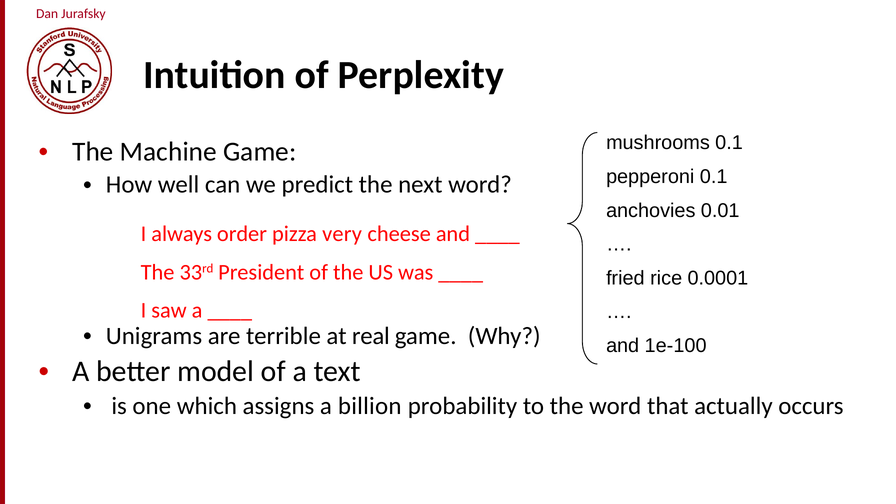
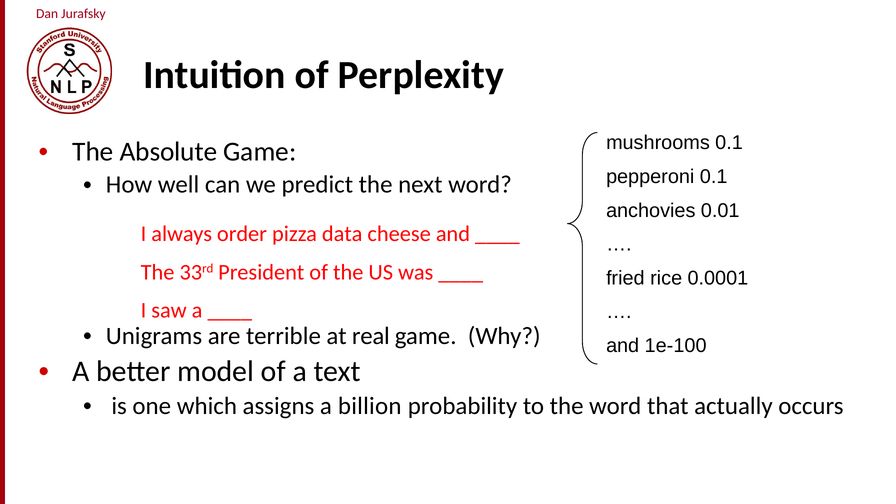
Machine: Machine -> Absolute
very: very -> data
